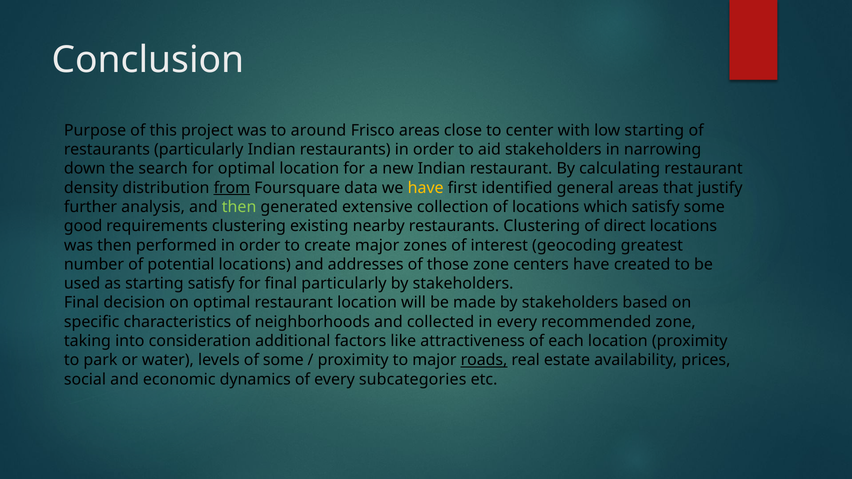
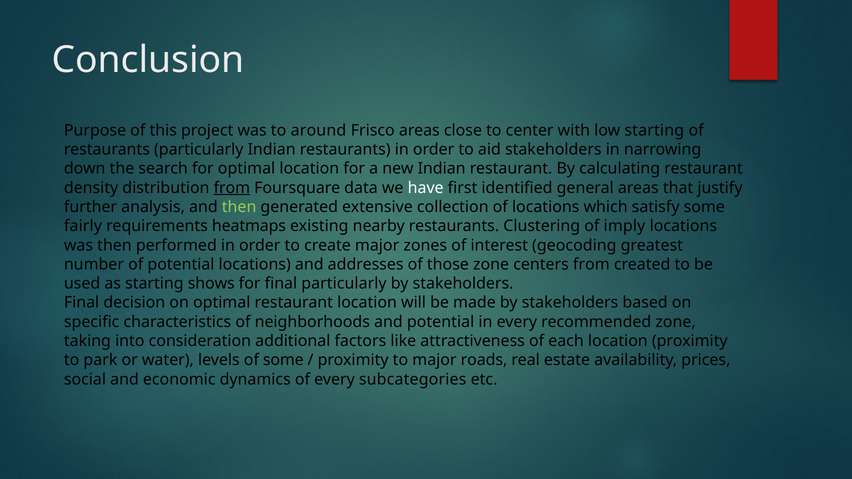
have at (426, 188) colour: yellow -> white
good: good -> fairly
requirements clustering: clustering -> heatmaps
direct: direct -> imply
centers have: have -> from
starting satisfy: satisfy -> shows
and collected: collected -> potential
roads underline: present -> none
